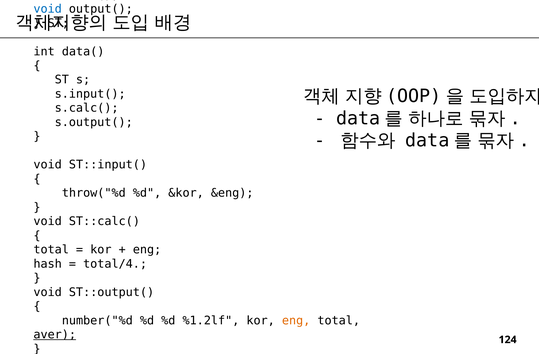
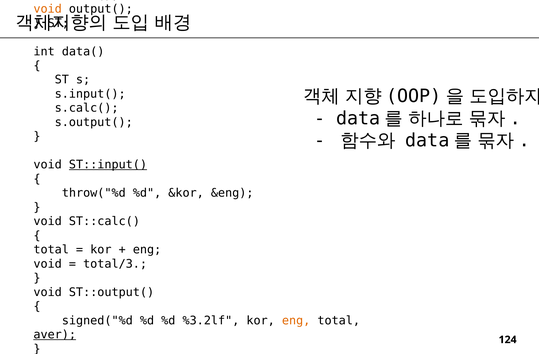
void at (48, 9) colour: blue -> orange
ST::input( underline: none -> present
hash at (48, 264): hash -> void
total/4: total/4 -> total/3
number("%d: number("%d -> signed("%d
%1.2lf: %1.2lf -> %3.2lf
